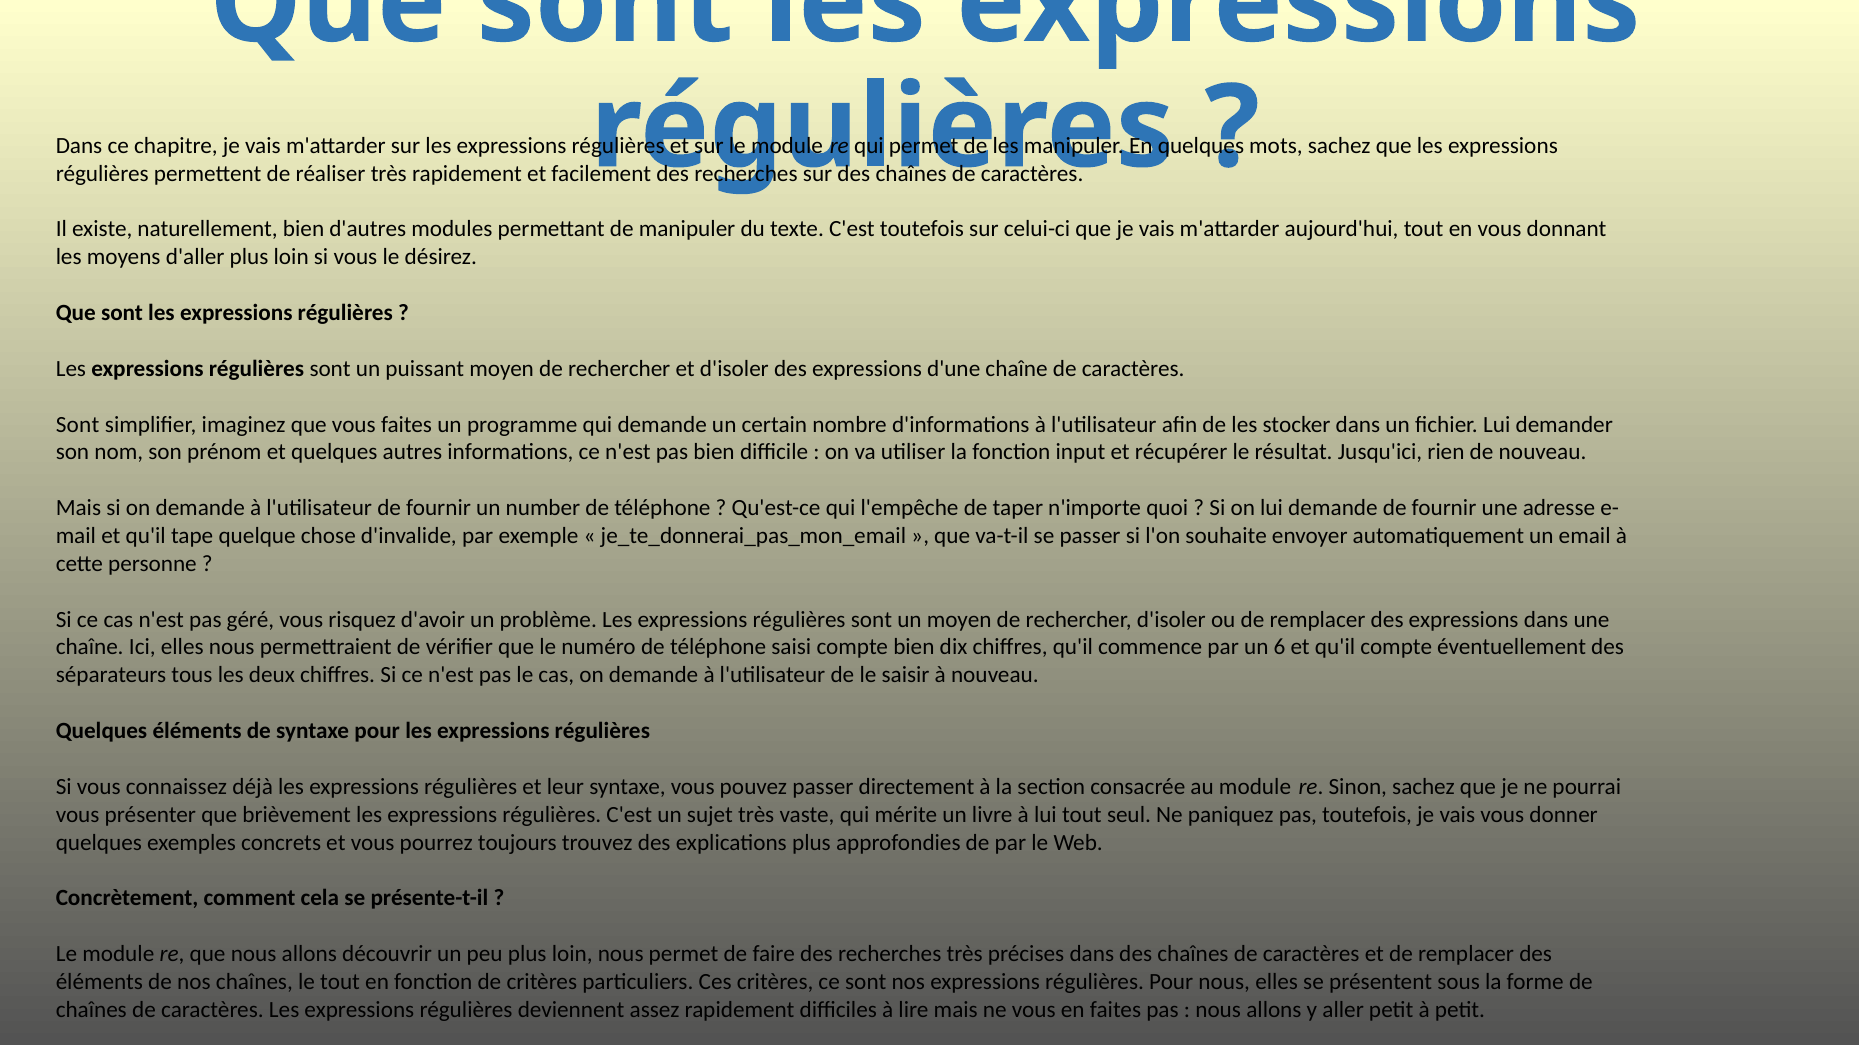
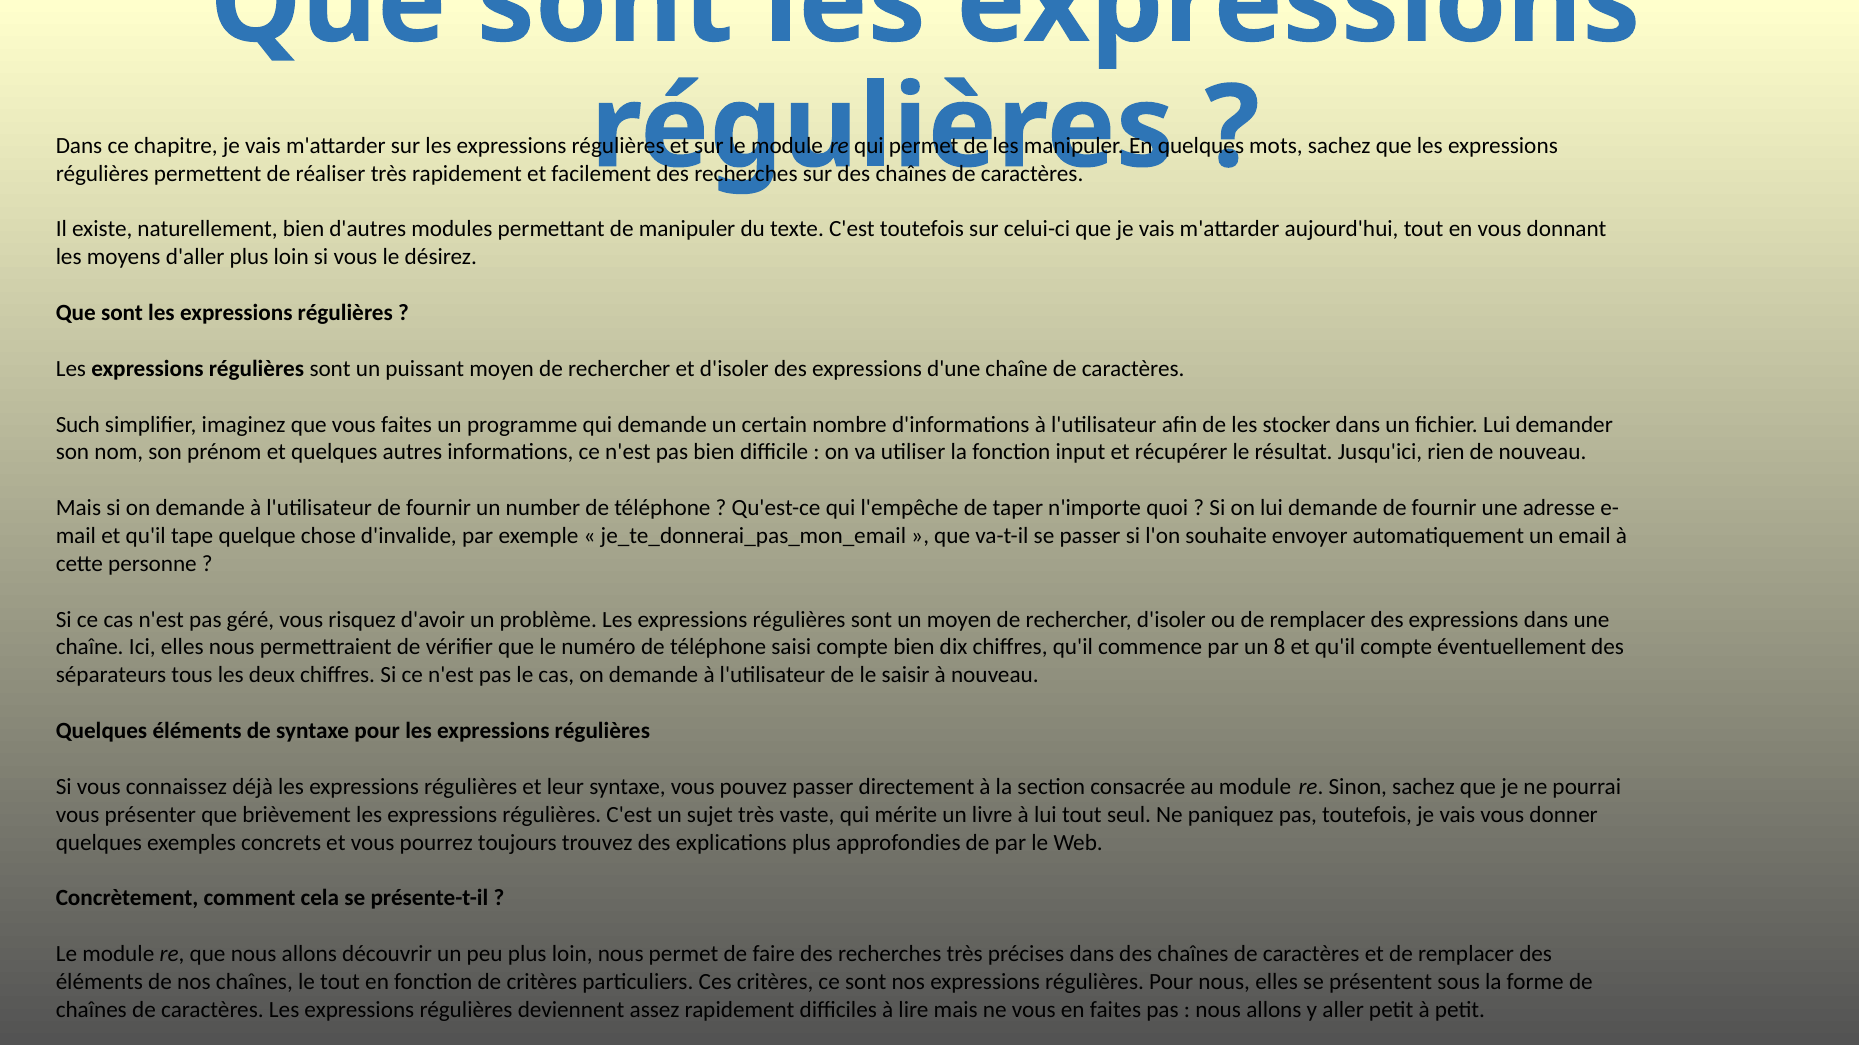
Sont at (78, 425): Sont -> Such
6: 6 -> 8
